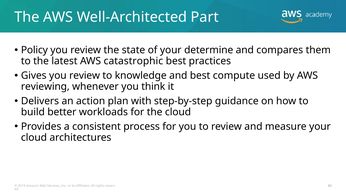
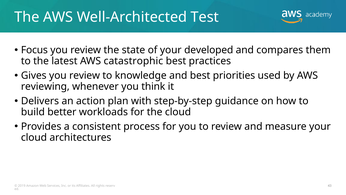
Part: Part -> Test
Policy: Policy -> Focus
determine: determine -> developed
compute: compute -> priorities
